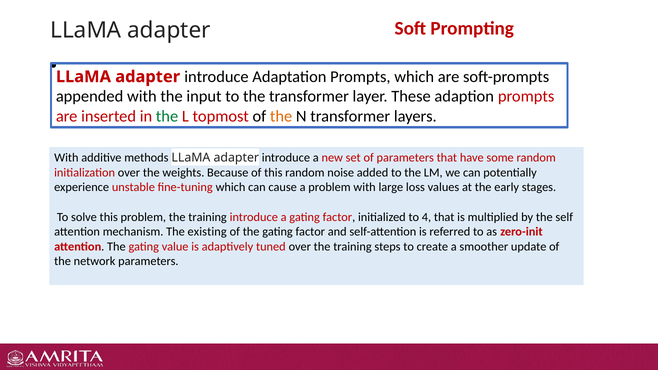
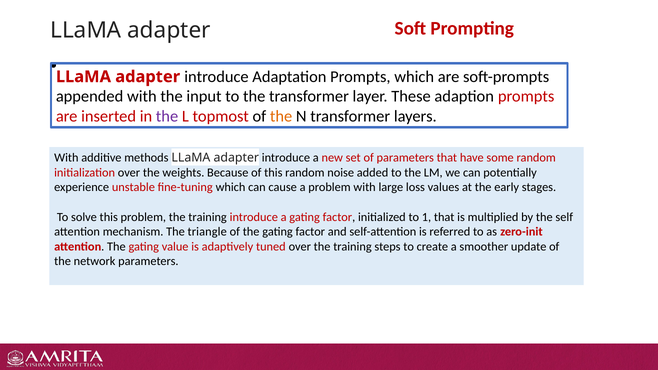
the at (167, 116) colour: green -> purple
4: 4 -> 1
existing: existing -> triangle
